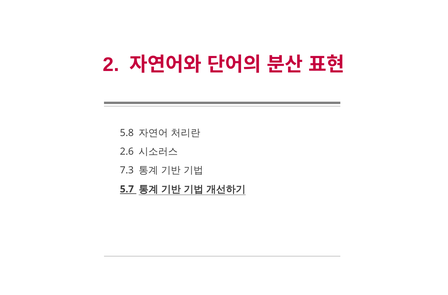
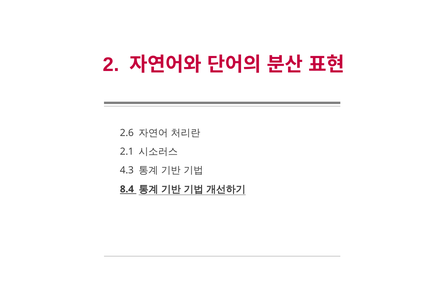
5.8: 5.8 -> 2.6
2.6: 2.6 -> 2.1
7.3: 7.3 -> 4.3
5.7: 5.7 -> 8.4
